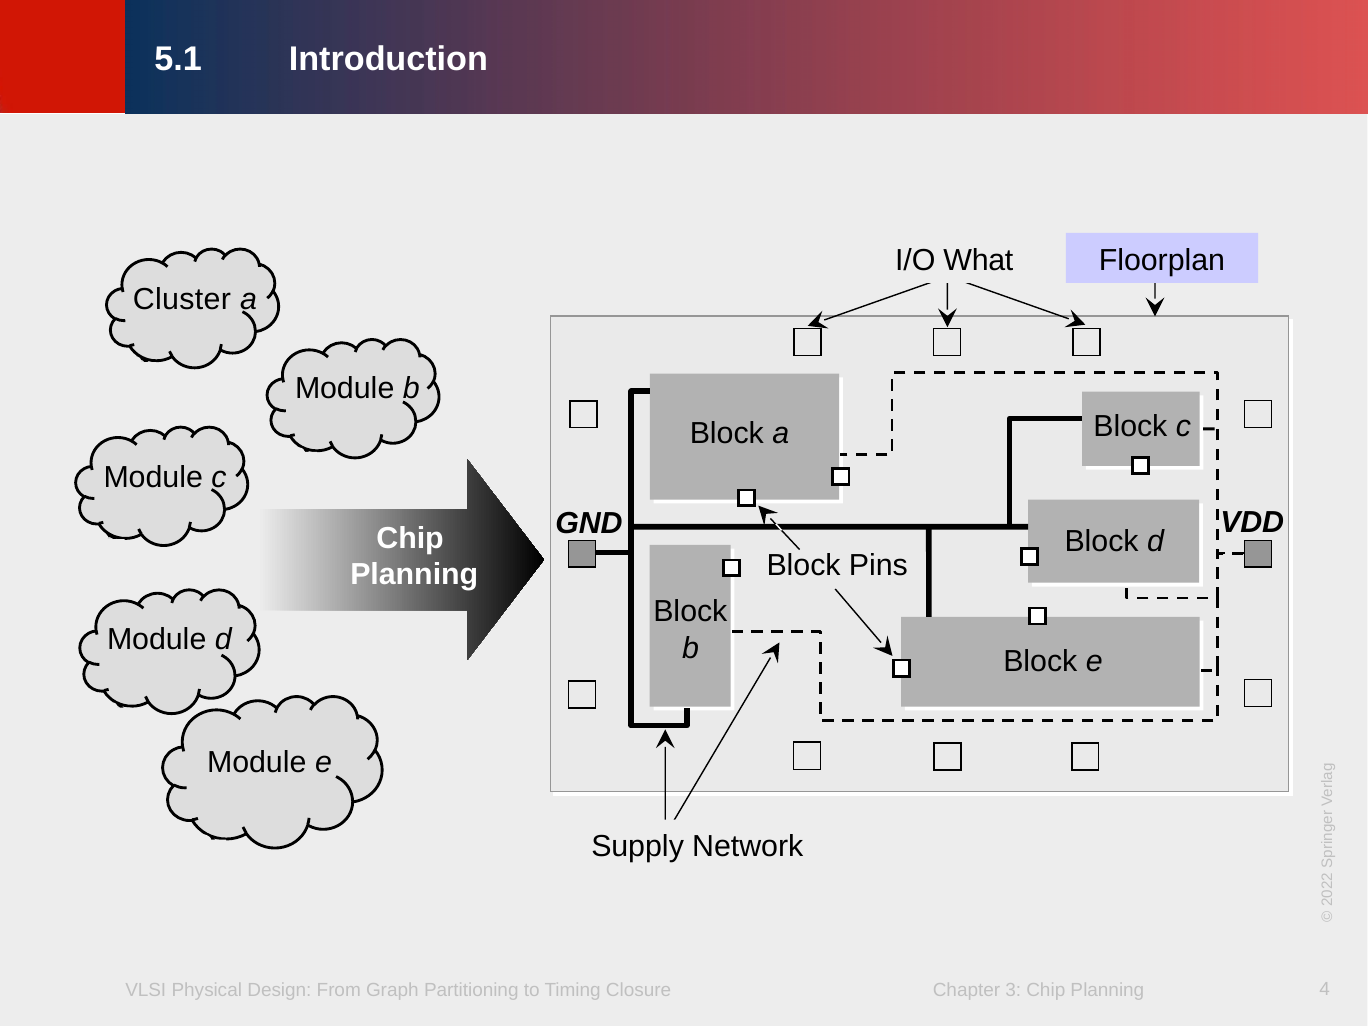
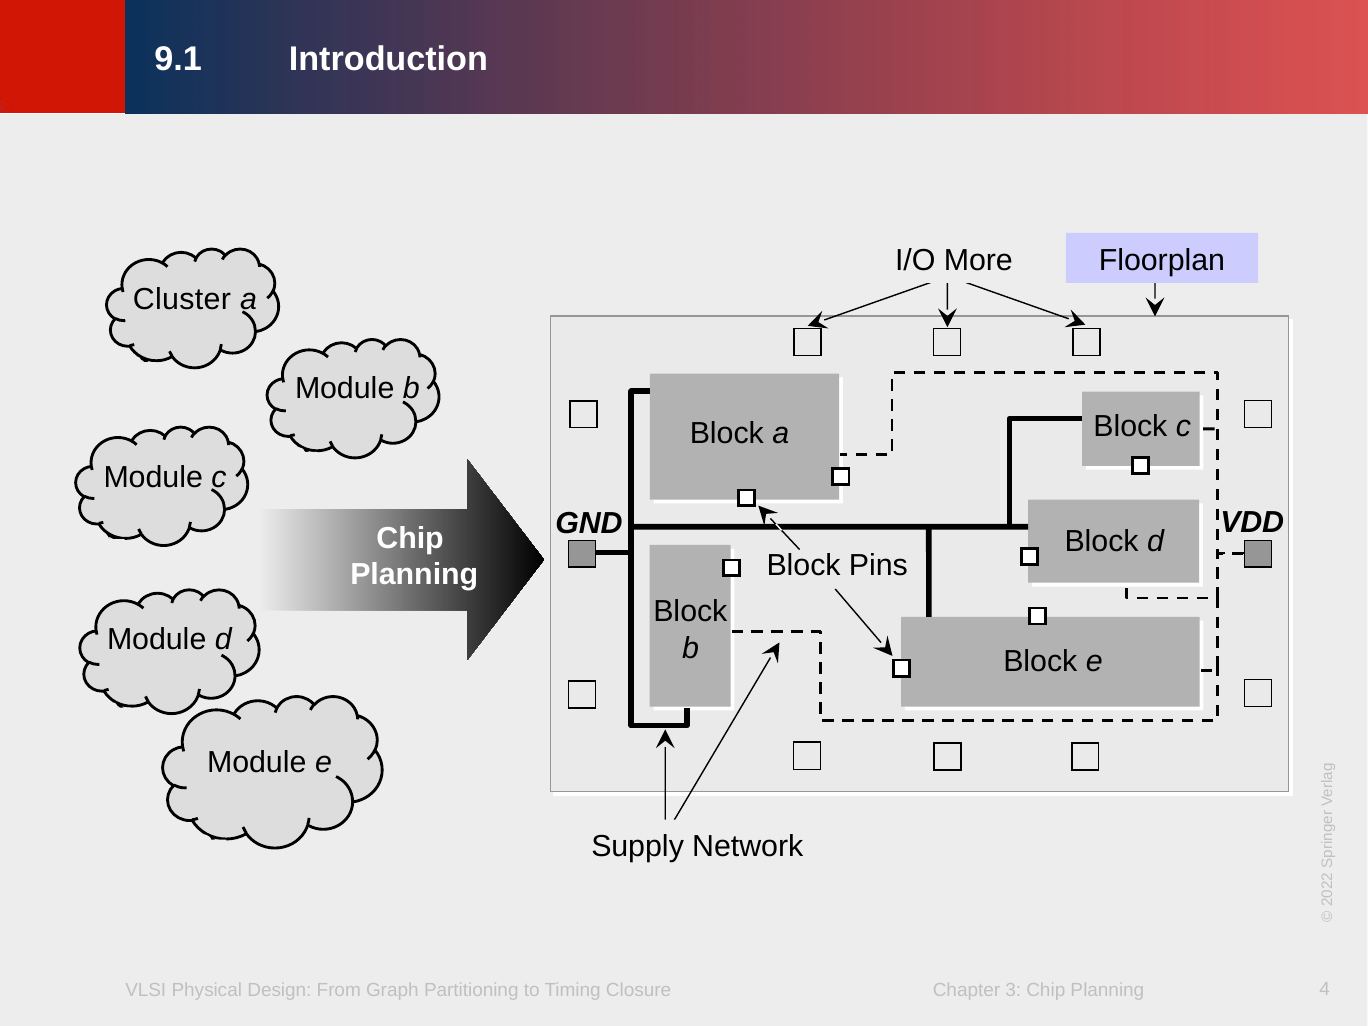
5.1: 5.1 -> 9.1
What: What -> More
